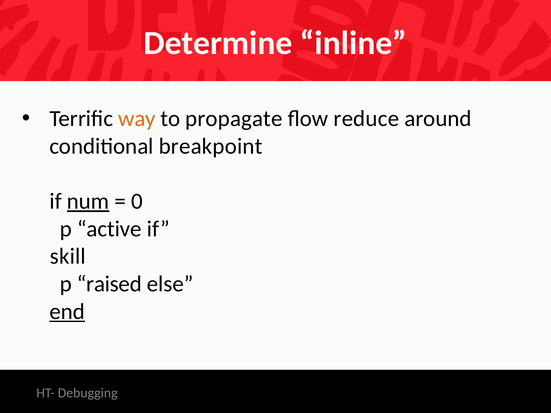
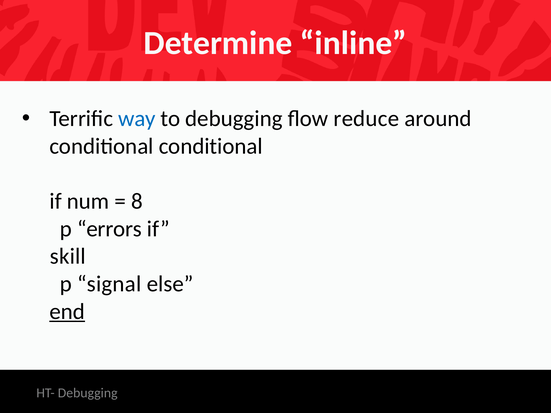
way colour: orange -> blue
to propagate: propagate -> debugging
conditional breakpoint: breakpoint -> conditional
num underline: present -> none
0: 0 -> 8
active: active -> errors
raised: raised -> signal
